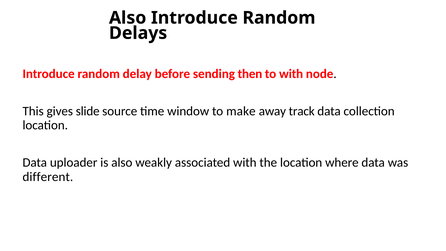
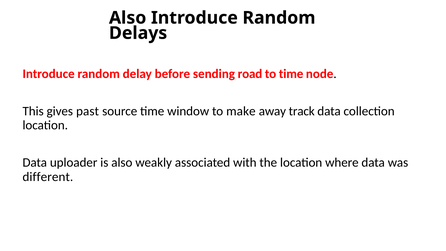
then: then -> road
to with: with -> time
slide: slide -> past
